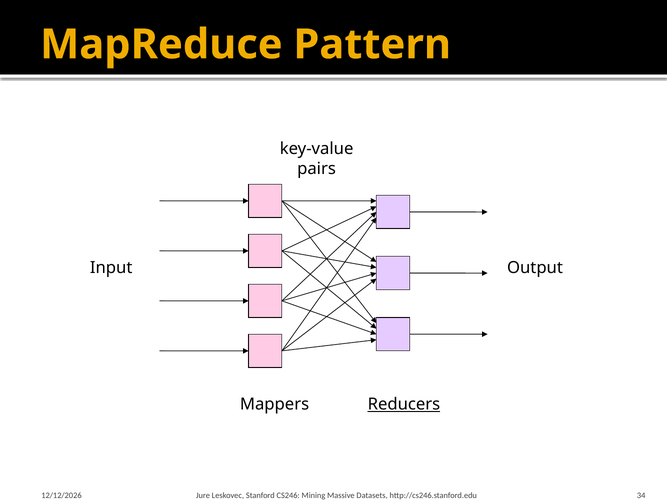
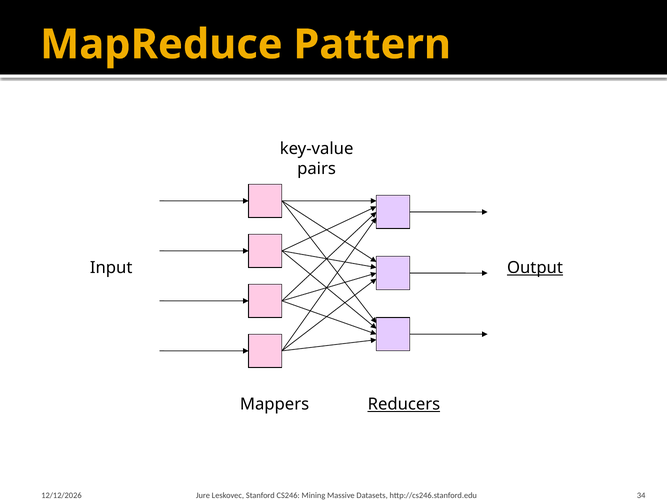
Output underline: none -> present
